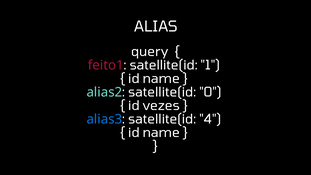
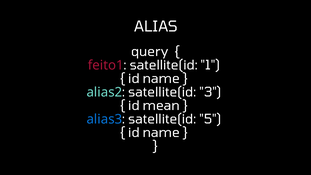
0: 0 -> 3
vezes: vezes -> mean
4: 4 -> 5
